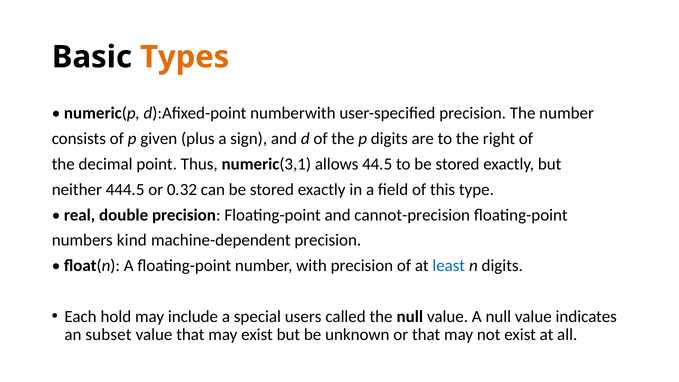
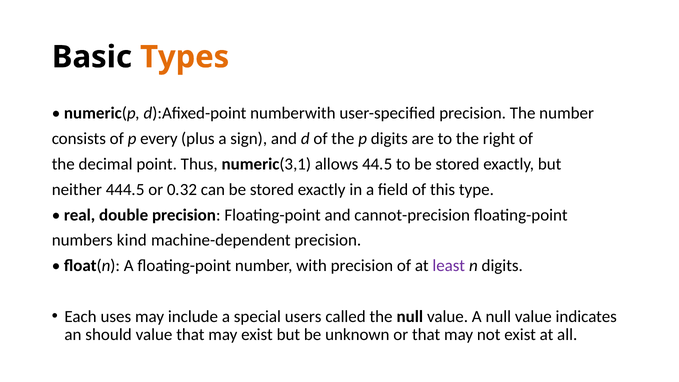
given: given -> every
least colour: blue -> purple
hold: hold -> uses
subset: subset -> should
